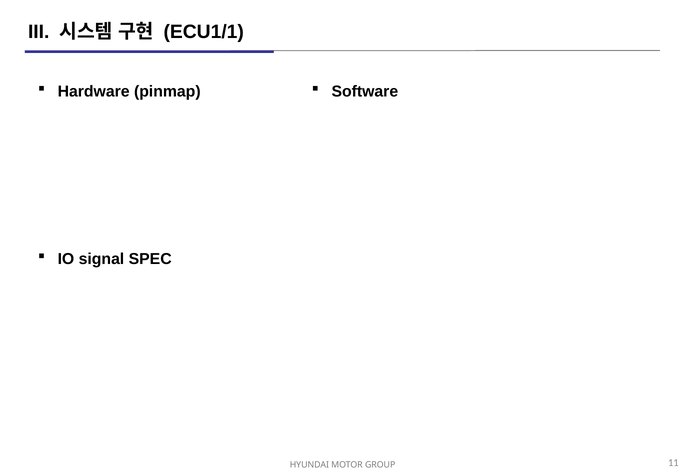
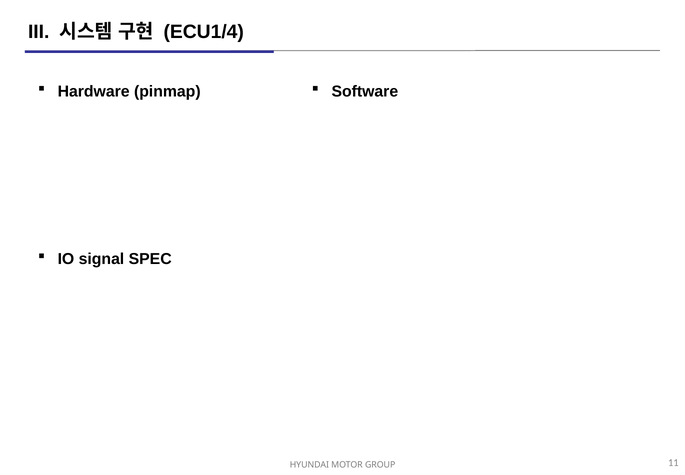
ECU1/1: ECU1/1 -> ECU1/4
